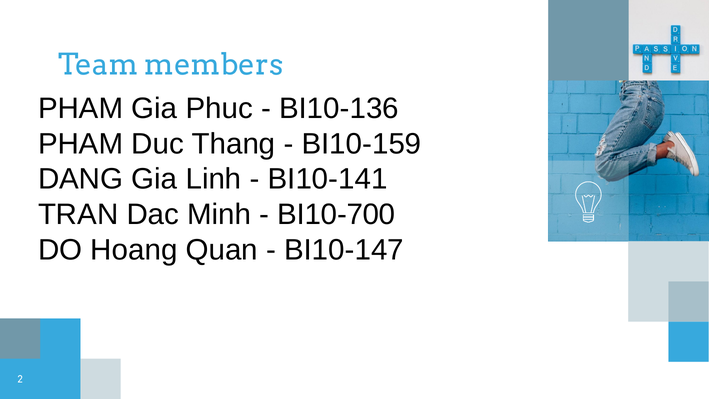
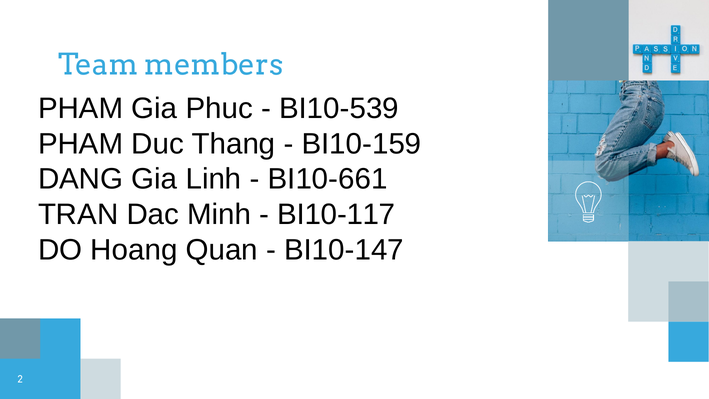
BI10-136: BI10-136 -> BI10-539
BI10-141: BI10-141 -> BI10-661
BI10-700: BI10-700 -> BI10-117
